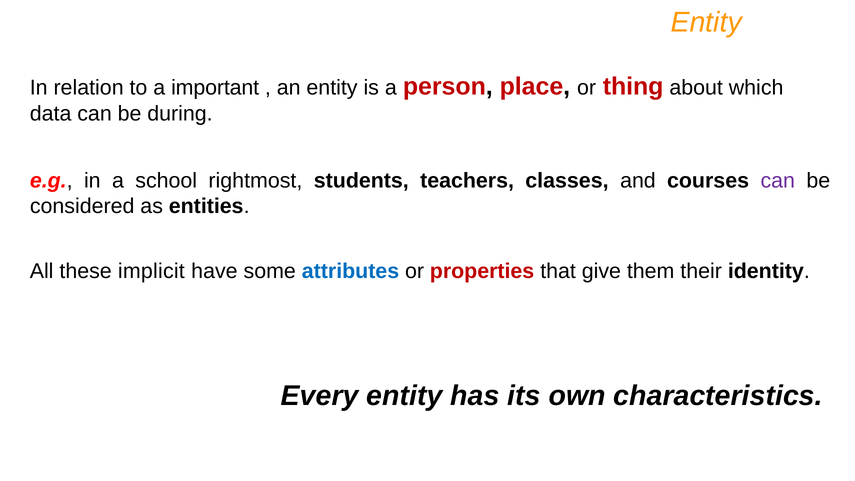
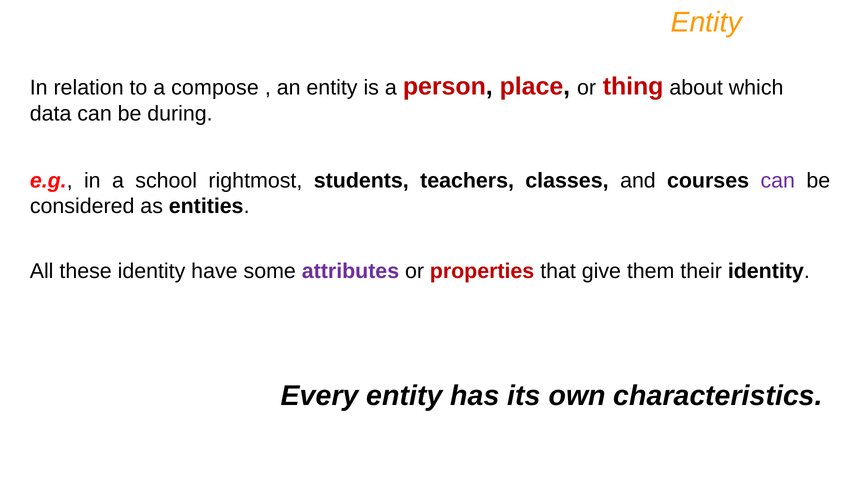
important: important -> compose
these implicit: implicit -> identity
attributes colour: blue -> purple
